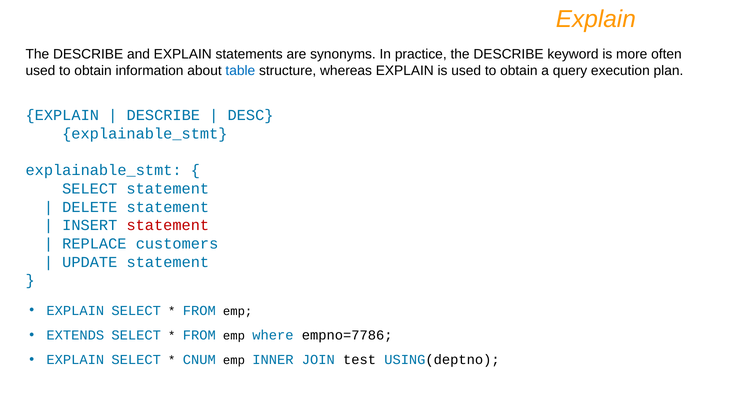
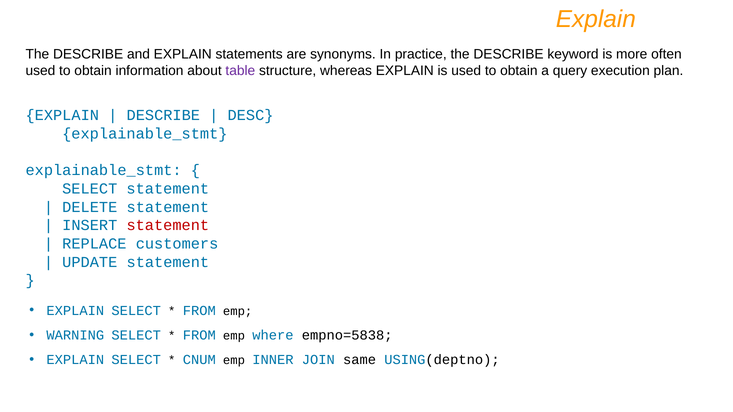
table colour: blue -> purple
EXTENDS: EXTENDS -> WARNING
empno=7786: empno=7786 -> empno=5838
test: test -> same
